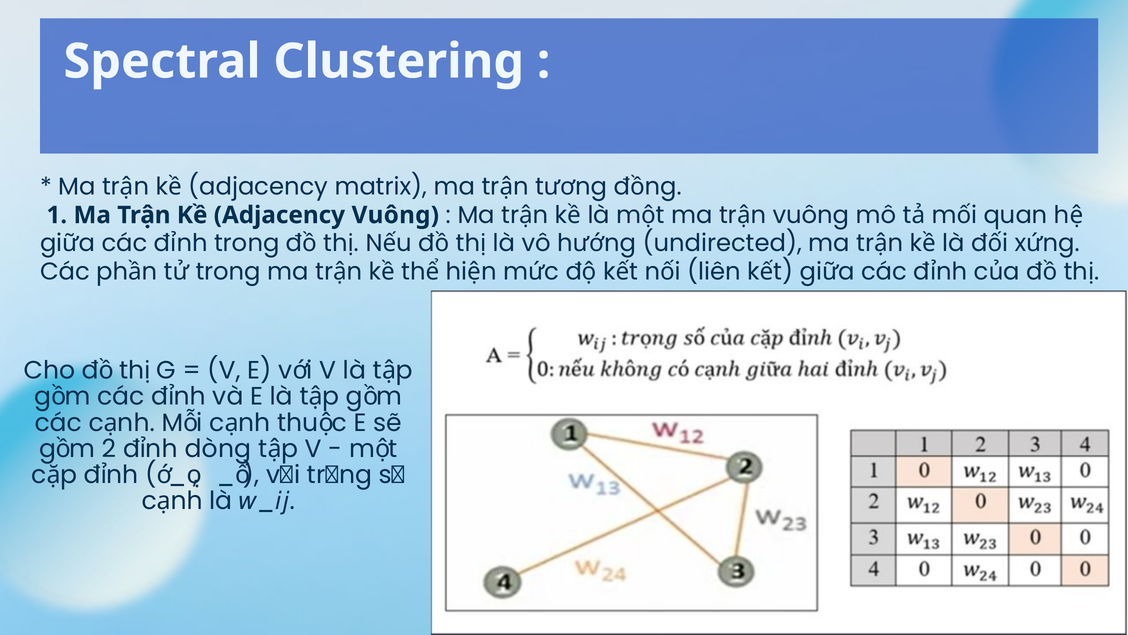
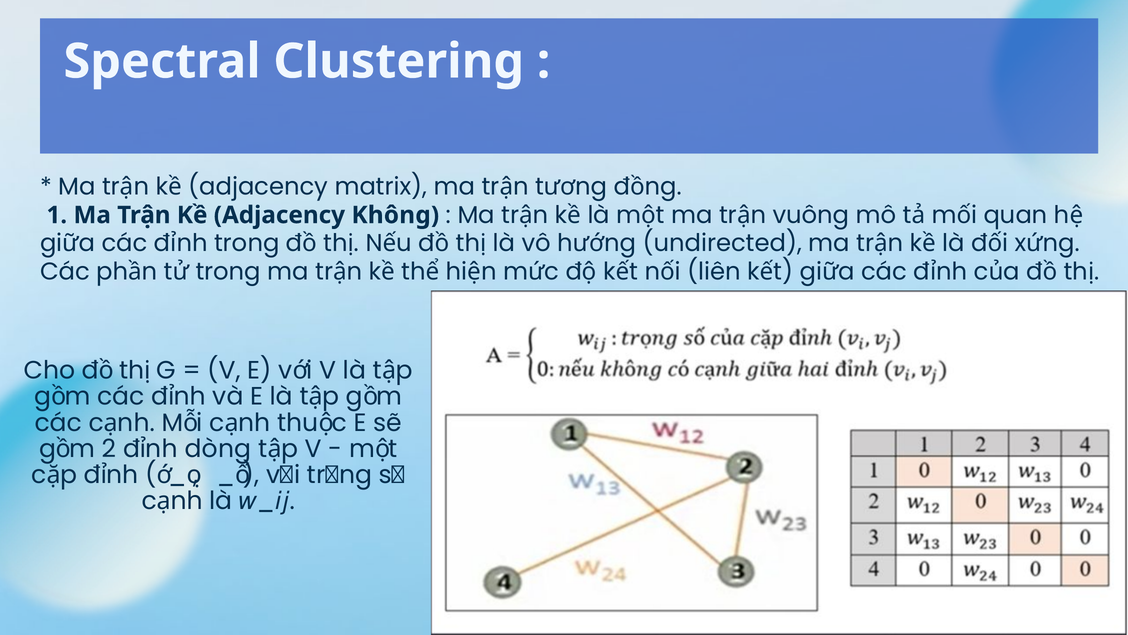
Adjacency Vuông: Vuông -> Không
